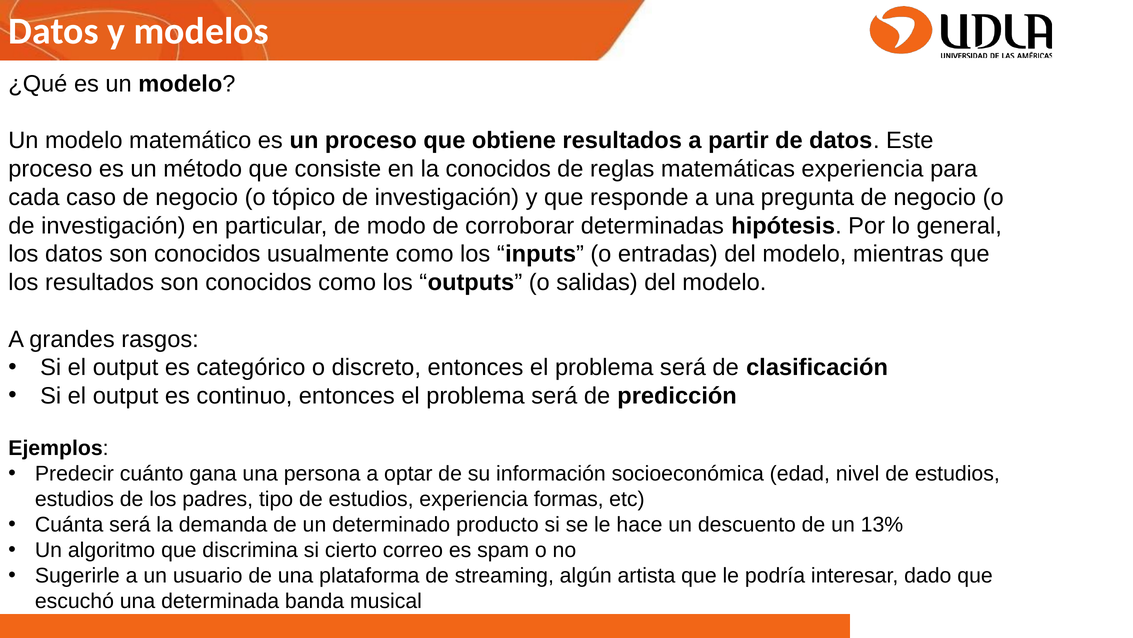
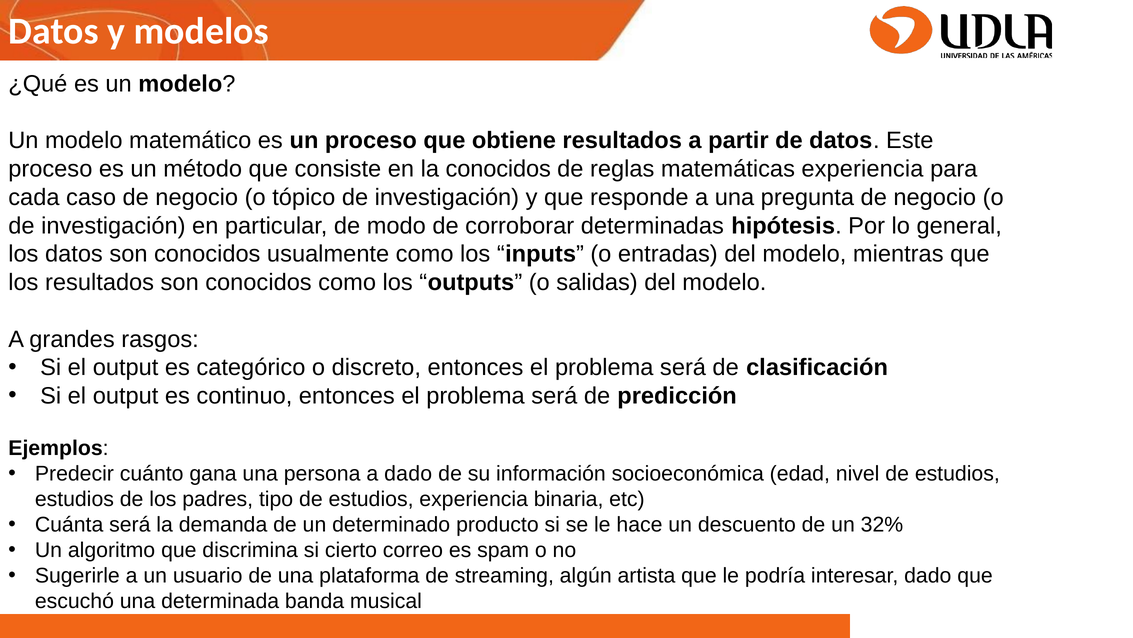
a optar: optar -> dado
formas: formas -> binaria
13%: 13% -> 32%
